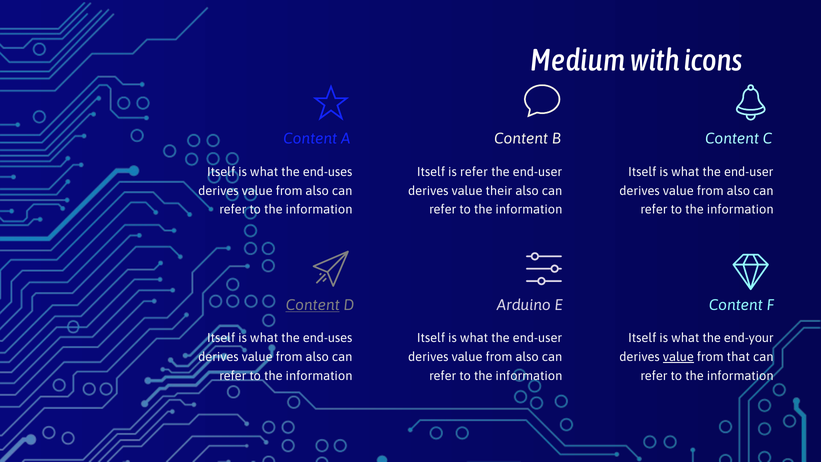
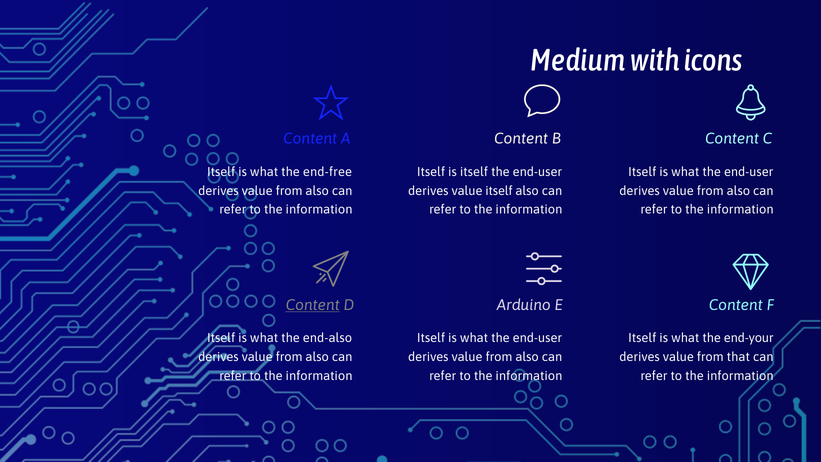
end-uses at (328, 172): end-uses -> end-free
is refer: refer -> itself
value their: their -> itself
end-uses at (328, 338): end-uses -> end-also
value at (678, 357) underline: present -> none
